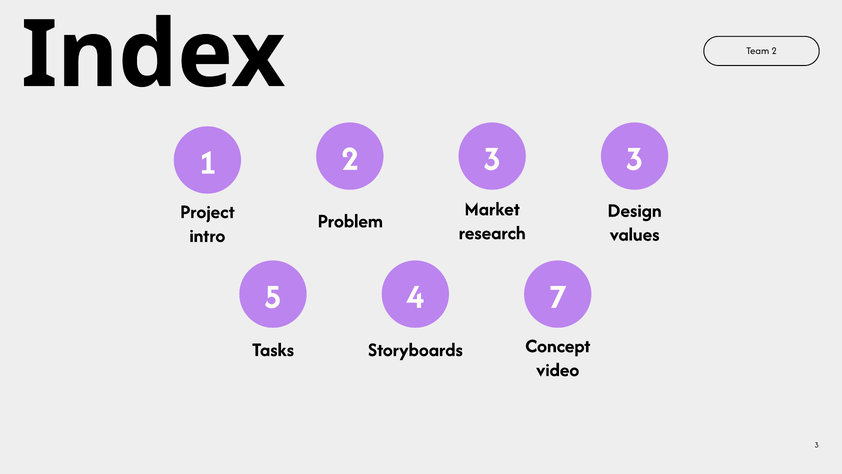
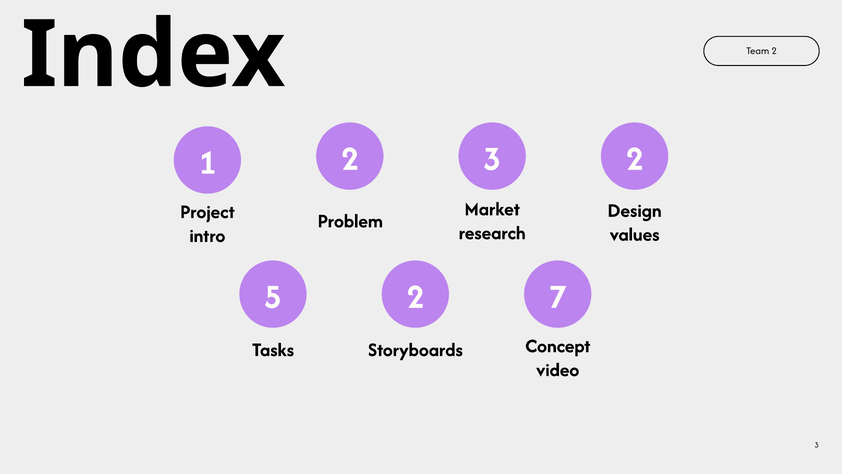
3 3: 3 -> 2
5 4: 4 -> 2
